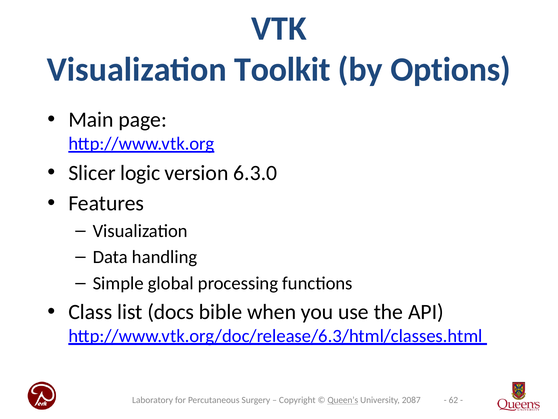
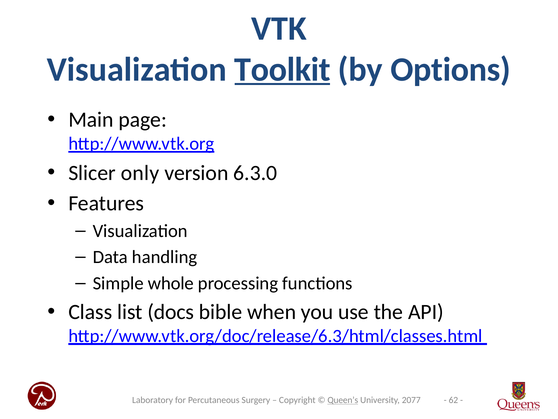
Toolkit underline: none -> present
logic: logic -> only
global: global -> whole
2087: 2087 -> 2077
